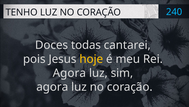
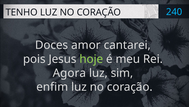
todas: todas -> amor
hoje colour: yellow -> light green
agora at (52, 86): agora -> enfim
